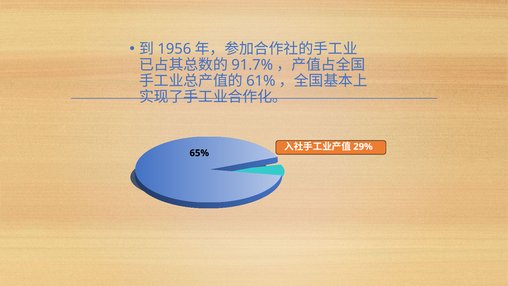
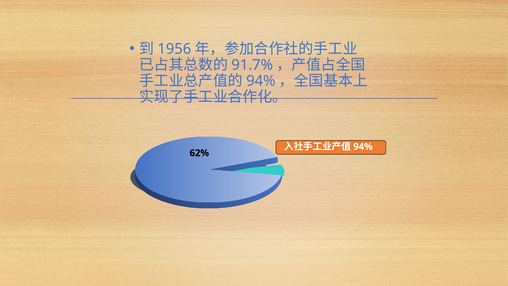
61% at (261, 81): 61% -> 94%
29% at (363, 147): 29% -> 94%
65%: 65% -> 62%
